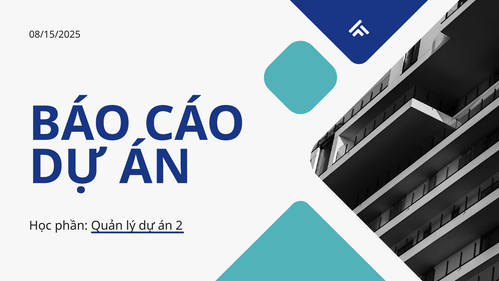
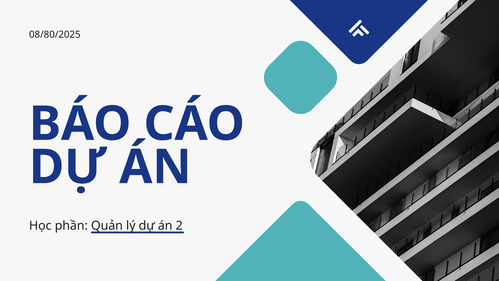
08/15/2025: 08/15/2025 -> 08/80/2025
